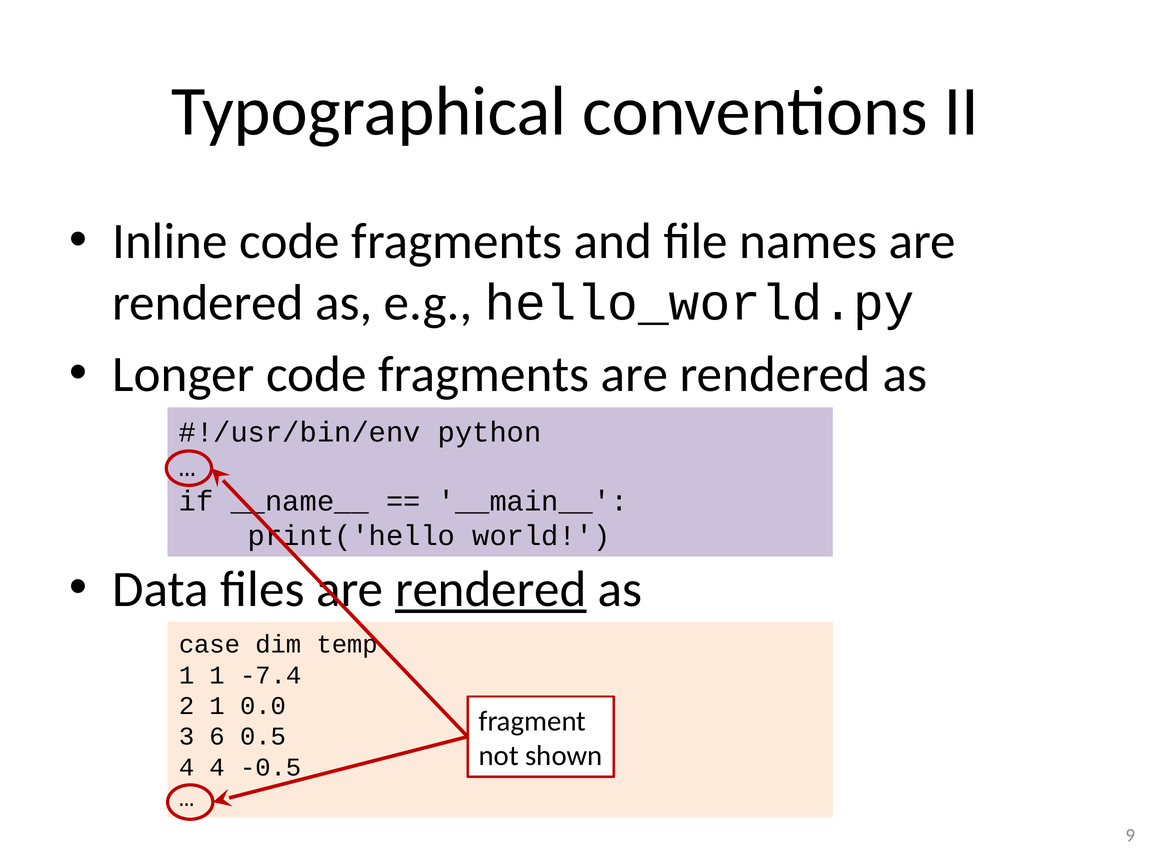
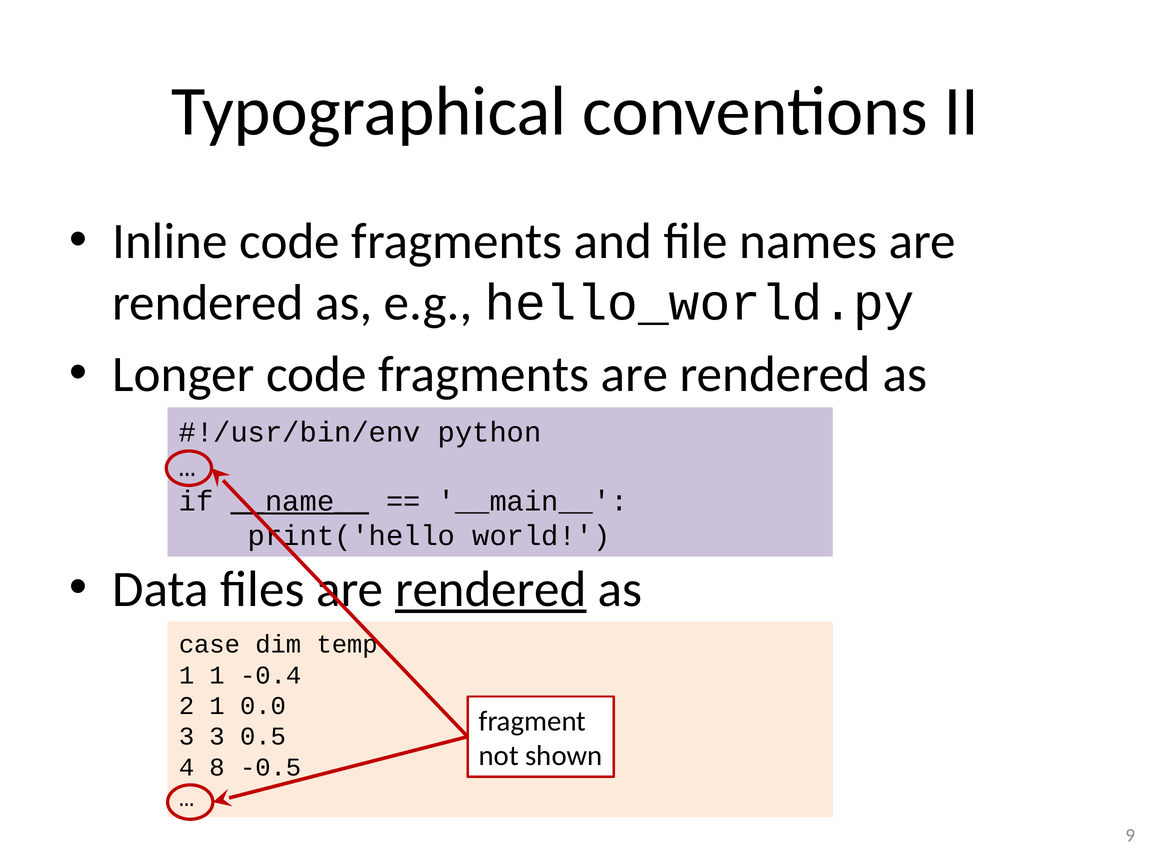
__name__ underline: none -> present
-7.4: -7.4 -> -0.4
3 6: 6 -> 3
4 4: 4 -> 8
